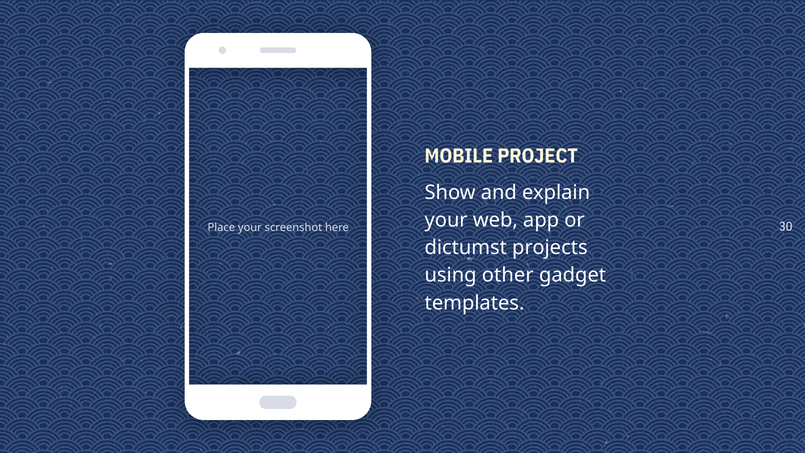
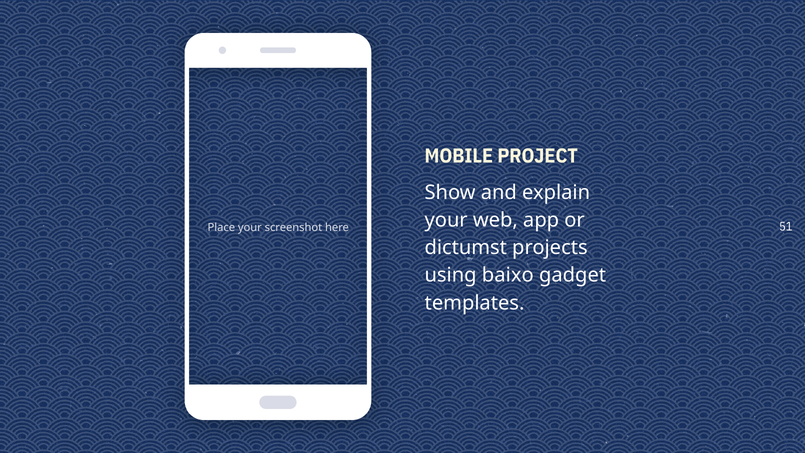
30: 30 -> 51
other: other -> baixo
